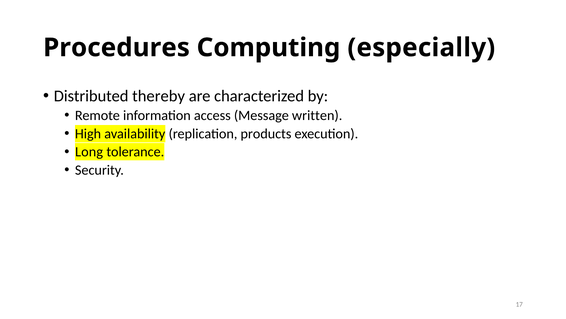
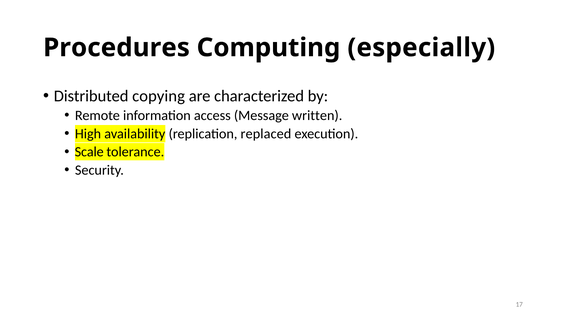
thereby: thereby -> copying
products: products -> replaced
Long: Long -> Scale
